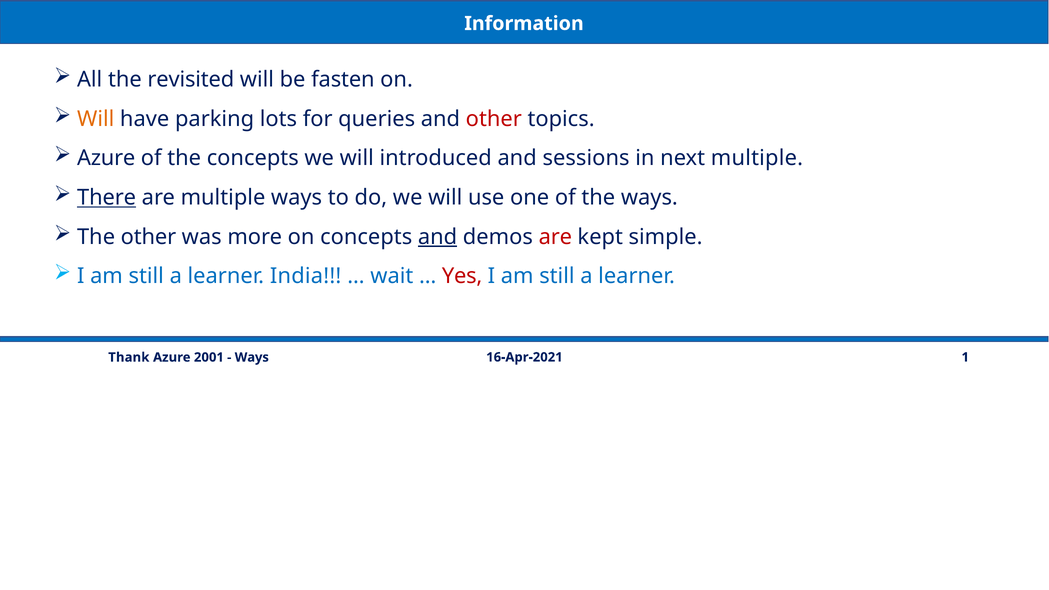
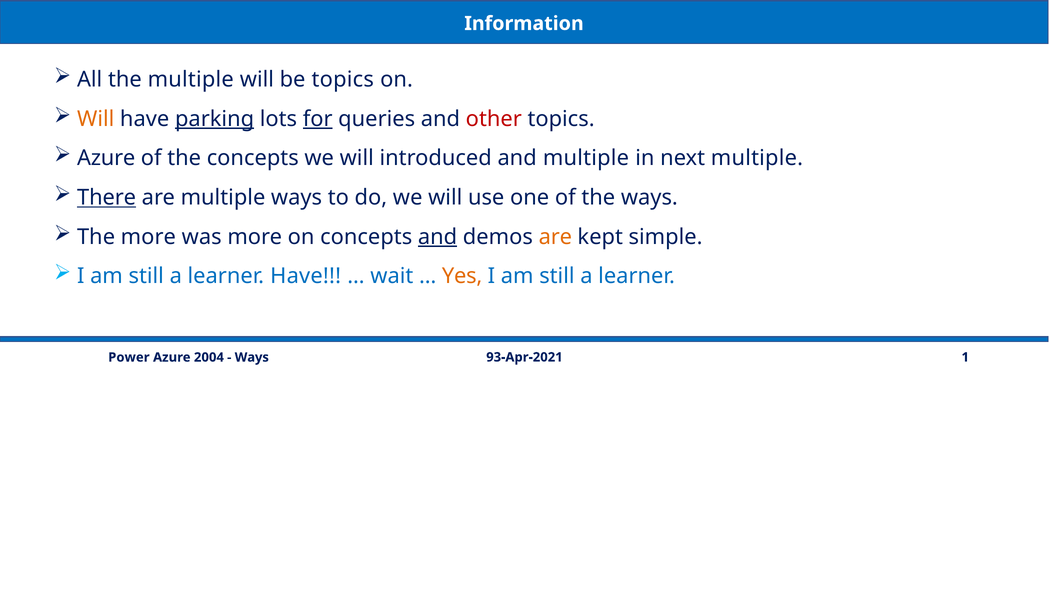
the revisited: revisited -> multiple
be fasten: fasten -> topics
parking underline: none -> present
for underline: none -> present
and sessions: sessions -> multiple
The other: other -> more
are at (555, 237) colour: red -> orange
learner India: India -> Have
Yes colour: red -> orange
16-Apr-2021: 16-Apr-2021 -> 93-Apr-2021
Thank: Thank -> Power
2001: 2001 -> 2004
